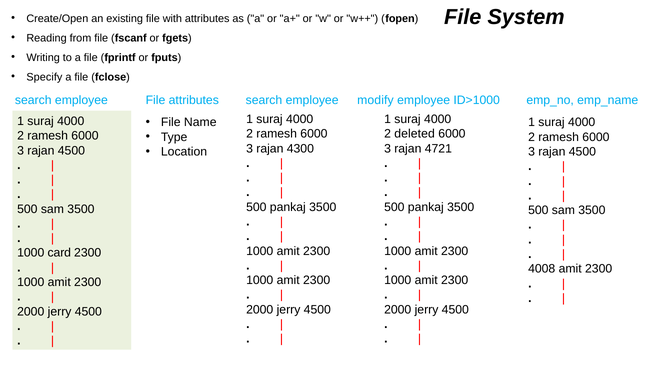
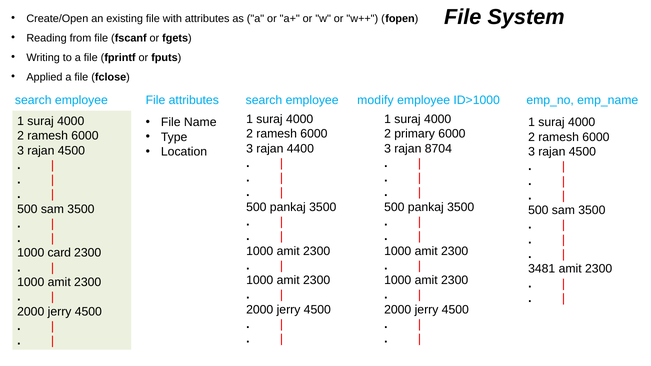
Specify: Specify -> Applied
deleted: deleted -> primary
4300: 4300 -> 4400
4721: 4721 -> 8704
4008: 4008 -> 3481
